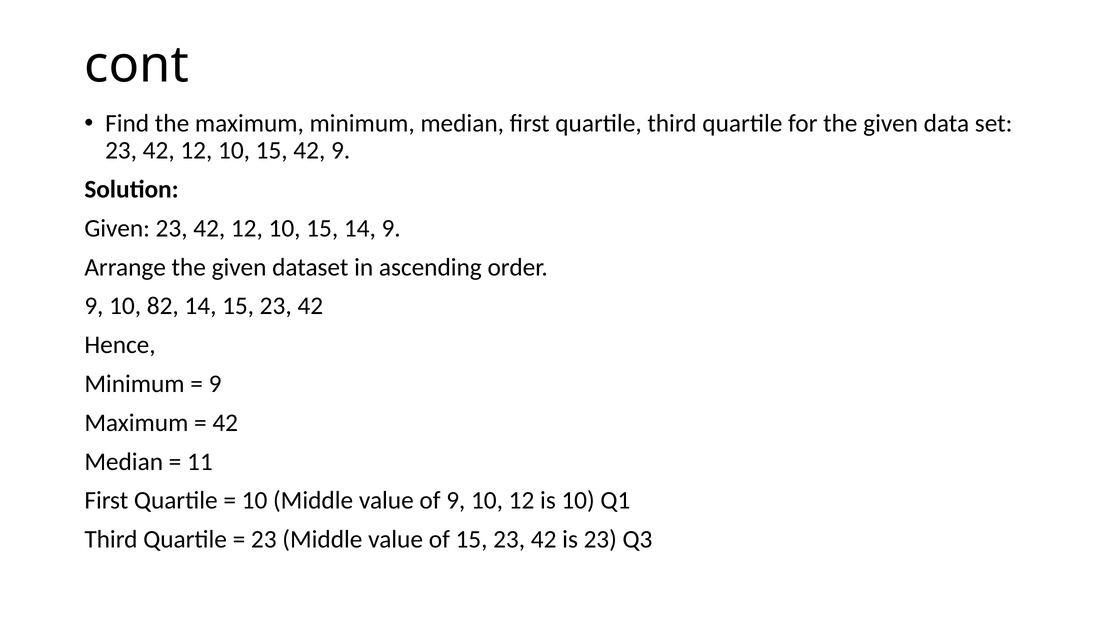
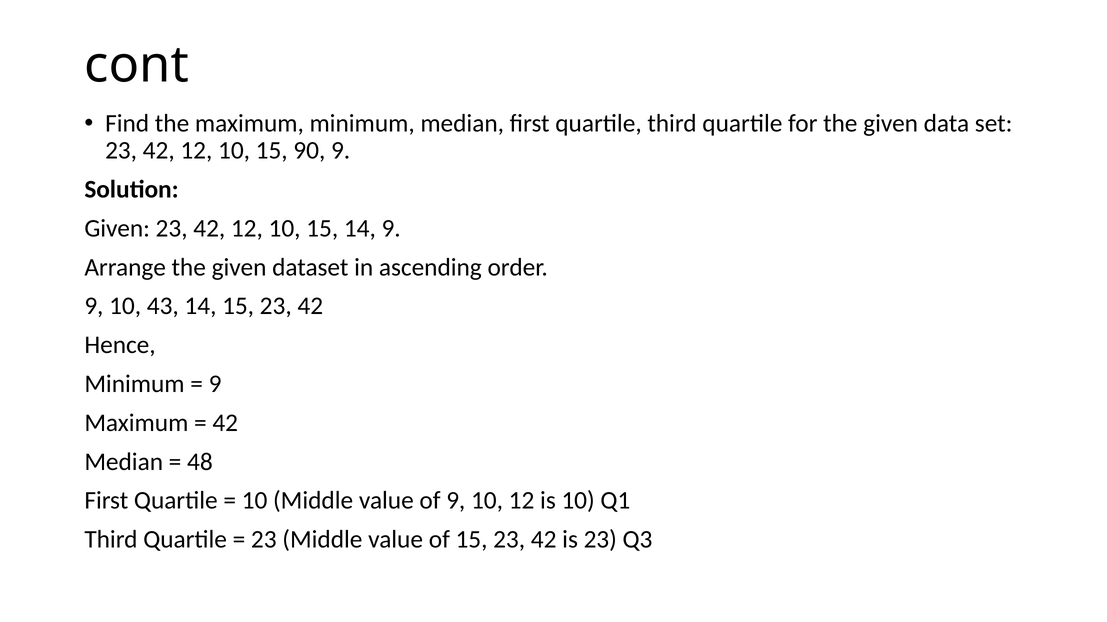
15 42: 42 -> 90
82: 82 -> 43
11: 11 -> 48
